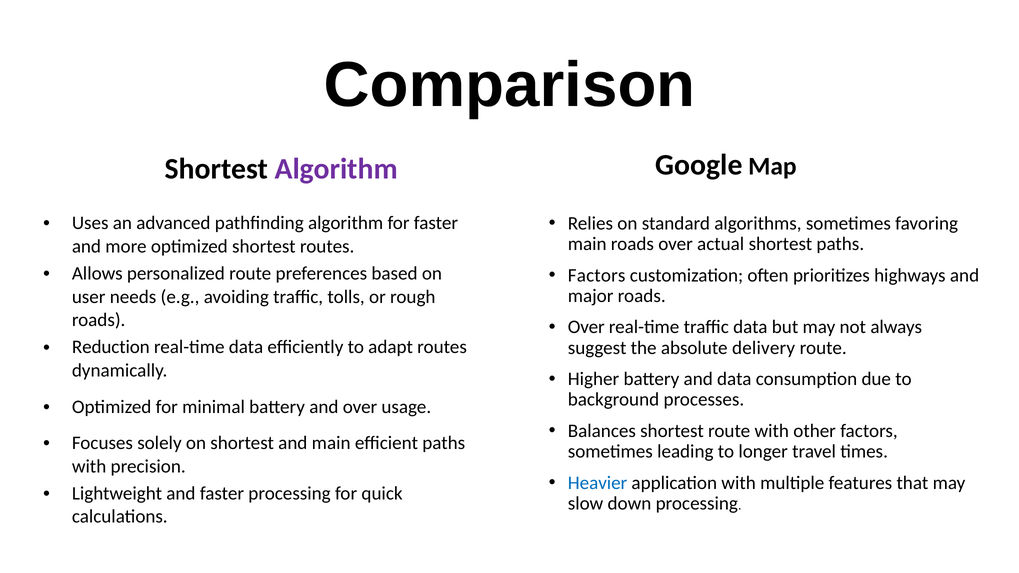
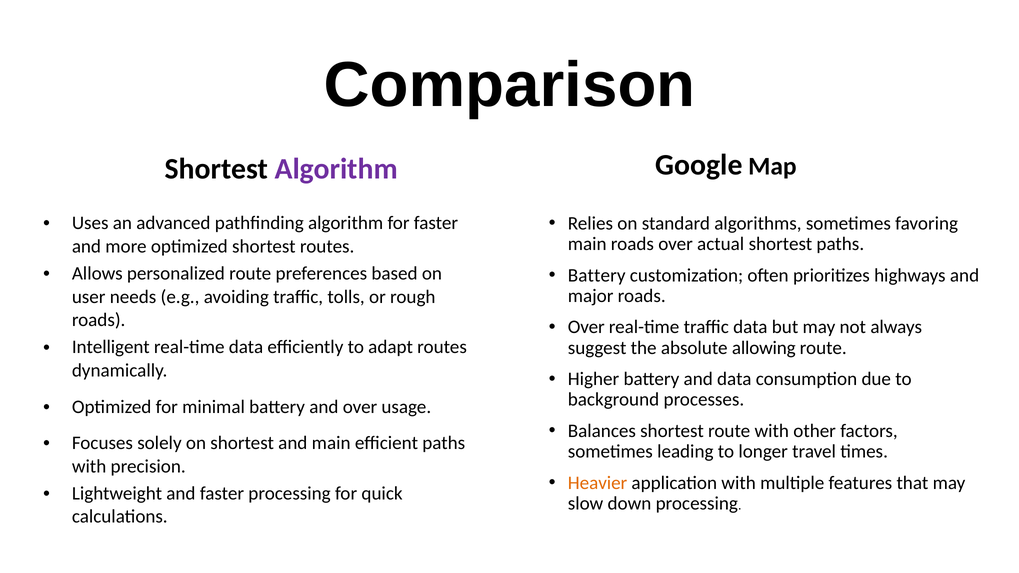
Factors at (597, 275): Factors -> Battery
Reduction: Reduction -> Intelligent
delivery: delivery -> allowing
Heavier colour: blue -> orange
